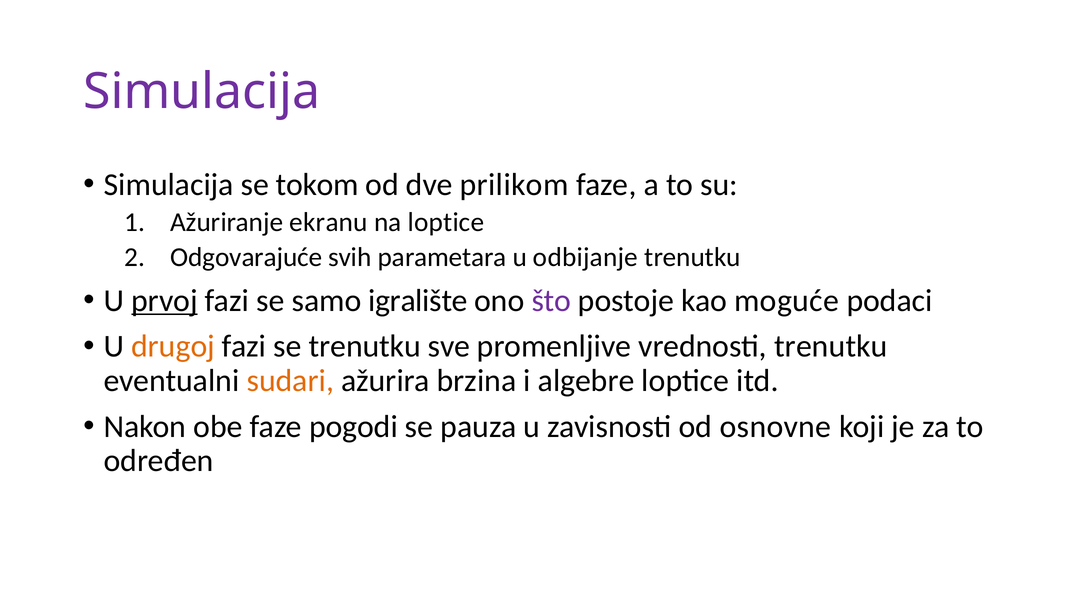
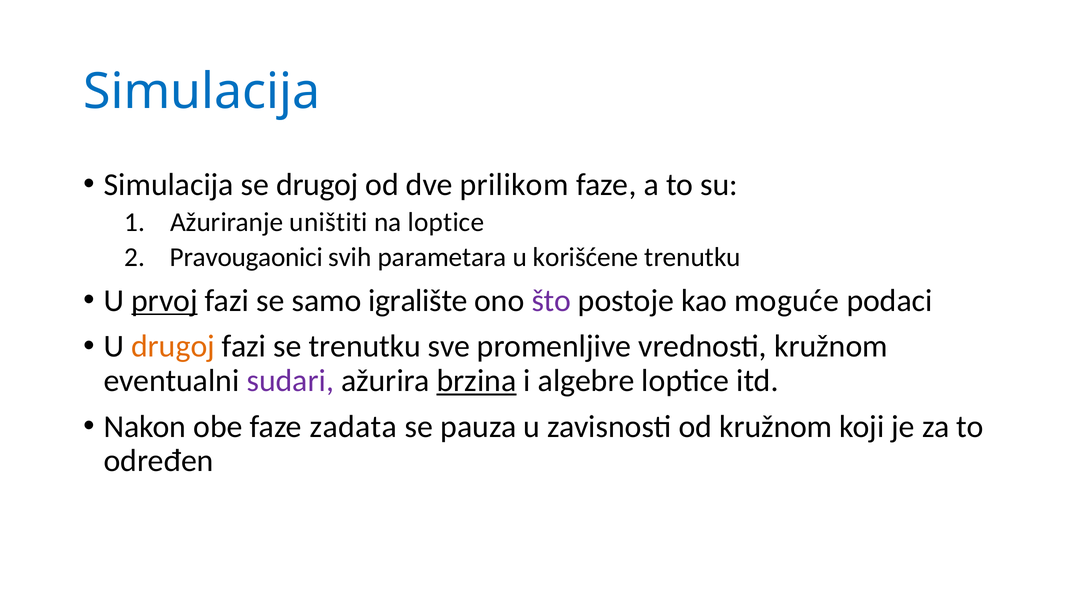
Simulacija at (202, 92) colour: purple -> blue
se tokom: tokom -> drugoj
ekranu: ekranu -> uništiti
Odgovarajuće: Odgovarajuće -> Pravougaonici
odbijanje: odbijanje -> korišćene
vrednosti trenutku: trenutku -> kružnom
sudari colour: orange -> purple
brzina underline: none -> present
pogodi: pogodi -> zadata
od osnovne: osnovne -> kružnom
